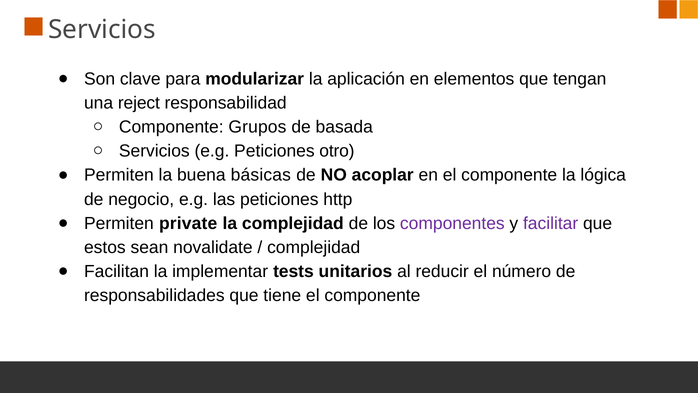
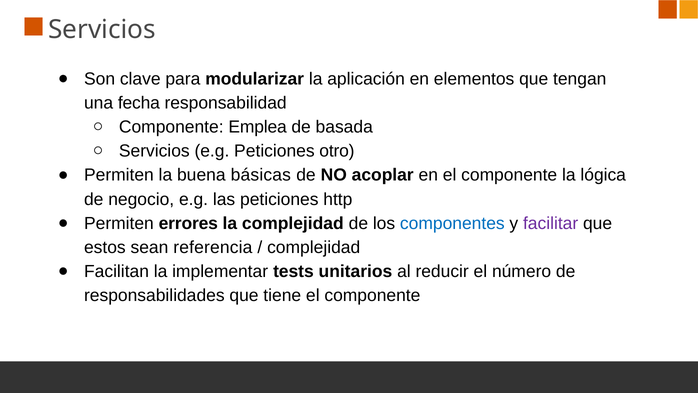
reject: reject -> fecha
Grupos: Grupos -> Emplea
private: private -> errores
componentes colour: purple -> blue
novalidate: novalidate -> referencia
